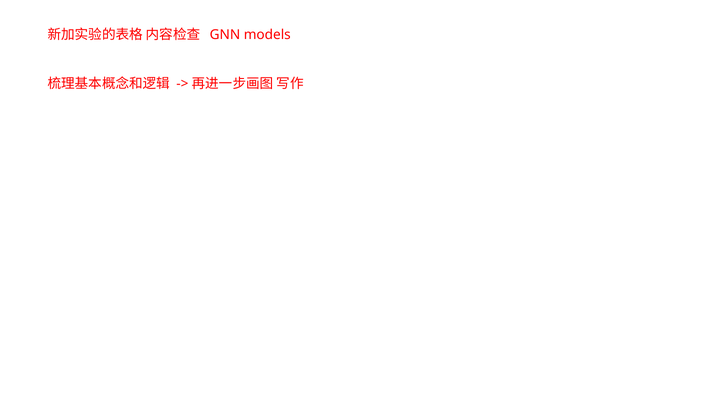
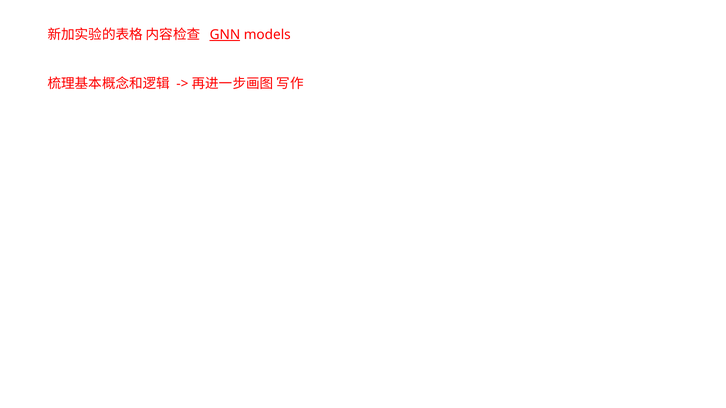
GNN underline: none -> present
